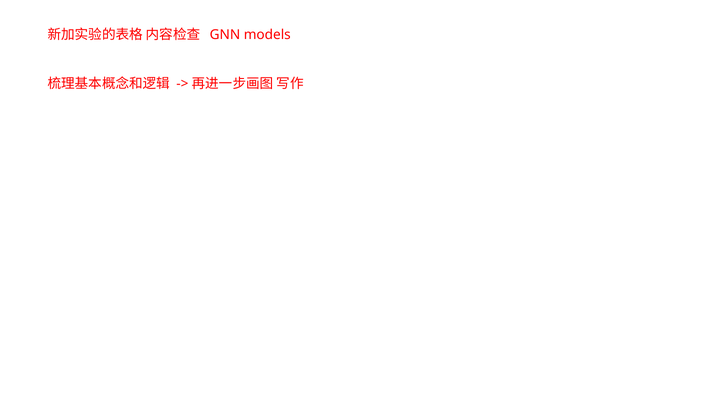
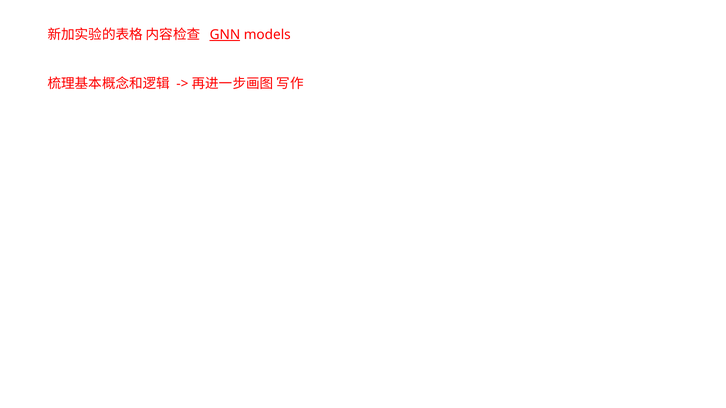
GNN underline: none -> present
